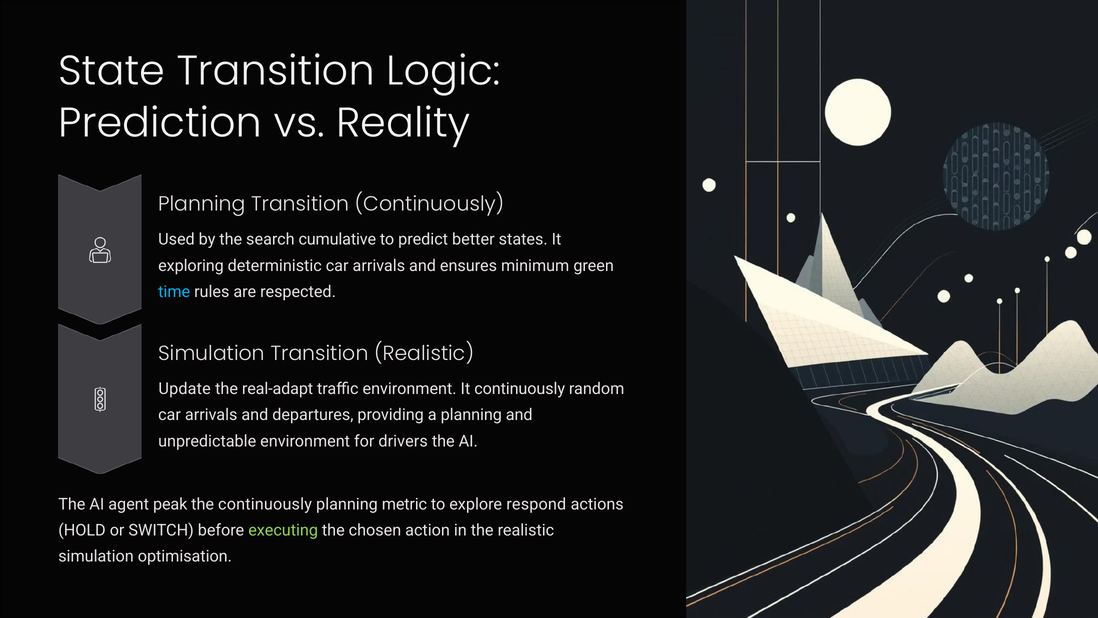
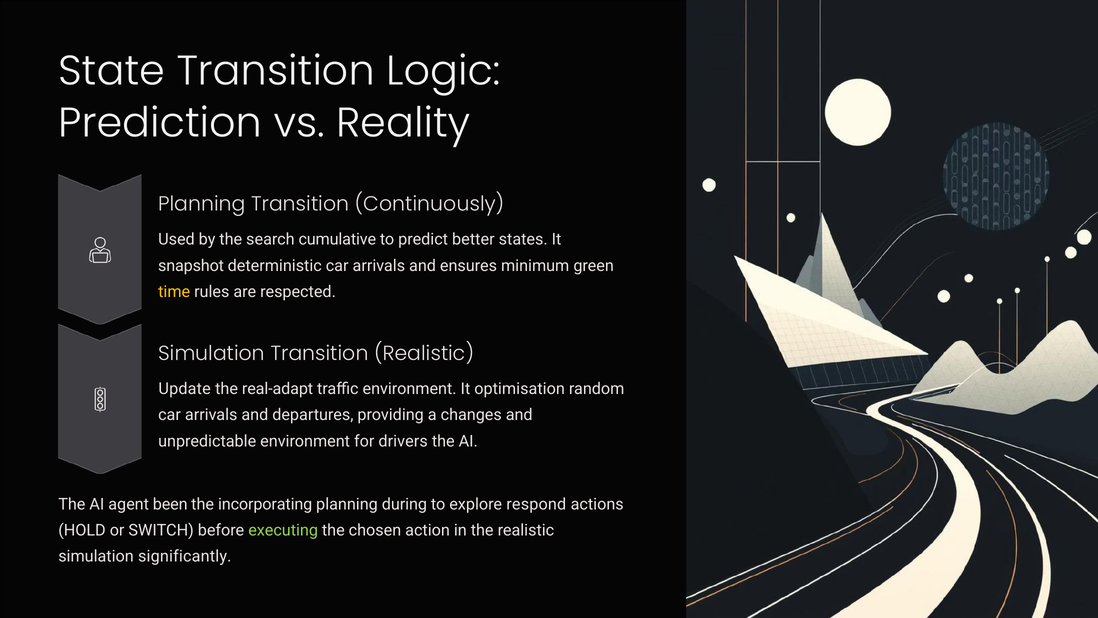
exploring: exploring -> snapshot
time colour: light blue -> yellow
It continuously: continuously -> optimisation
a planning: planning -> changes
peak: peak -> been
the continuously: continuously -> incorporating
metric: metric -> during
optimisation: optimisation -> significantly
